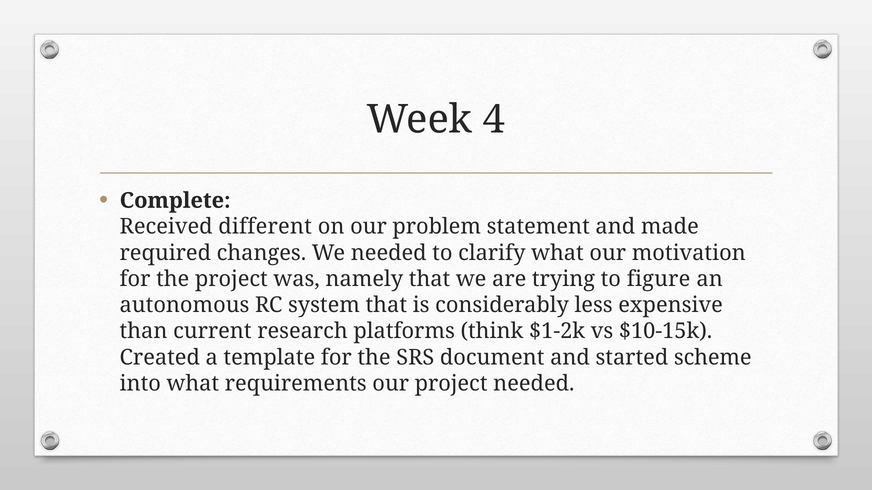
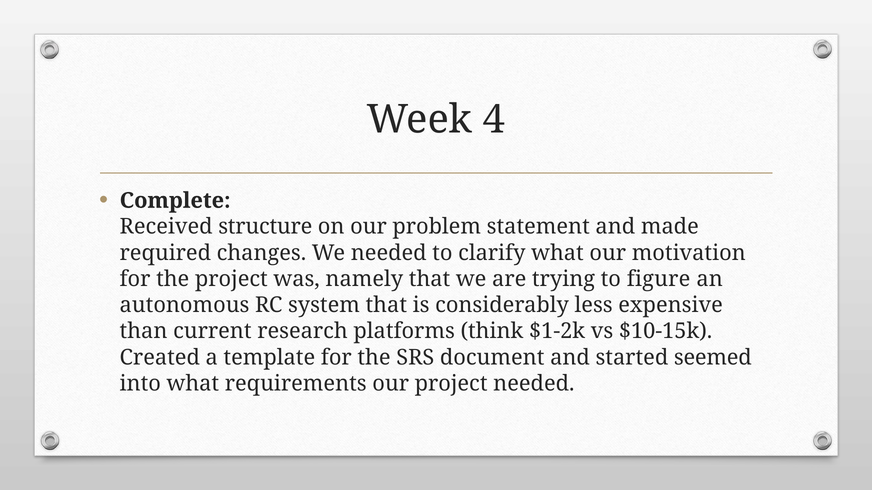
different: different -> structure
scheme: scheme -> seemed
